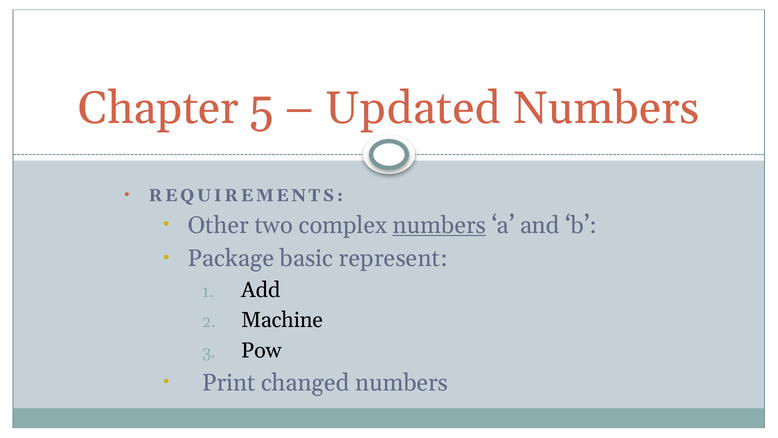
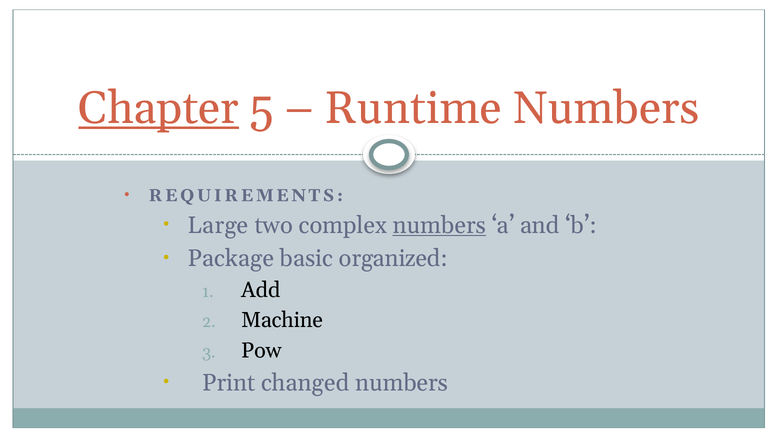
Chapter underline: none -> present
Updated: Updated -> Runtime
Other: Other -> Large
represent: represent -> organized
